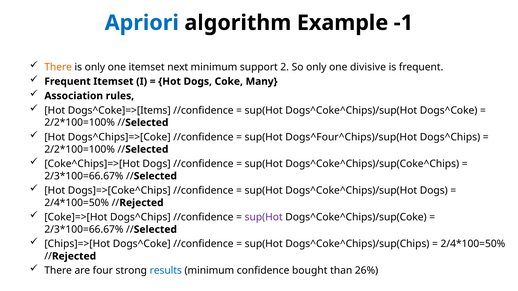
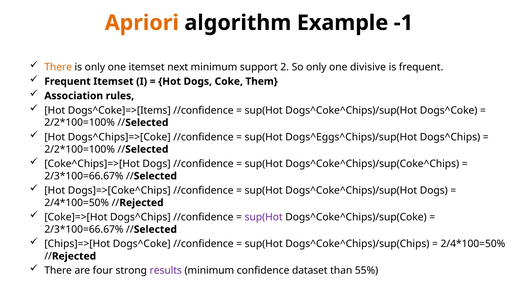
Apriori colour: blue -> orange
Many: Many -> Them
Dogs^Four^Chips)/sup(Hot: Dogs^Four^Chips)/sup(Hot -> Dogs^Eggs^Chips)/sup(Hot
results colour: blue -> purple
bought: bought -> dataset
26%: 26% -> 55%
